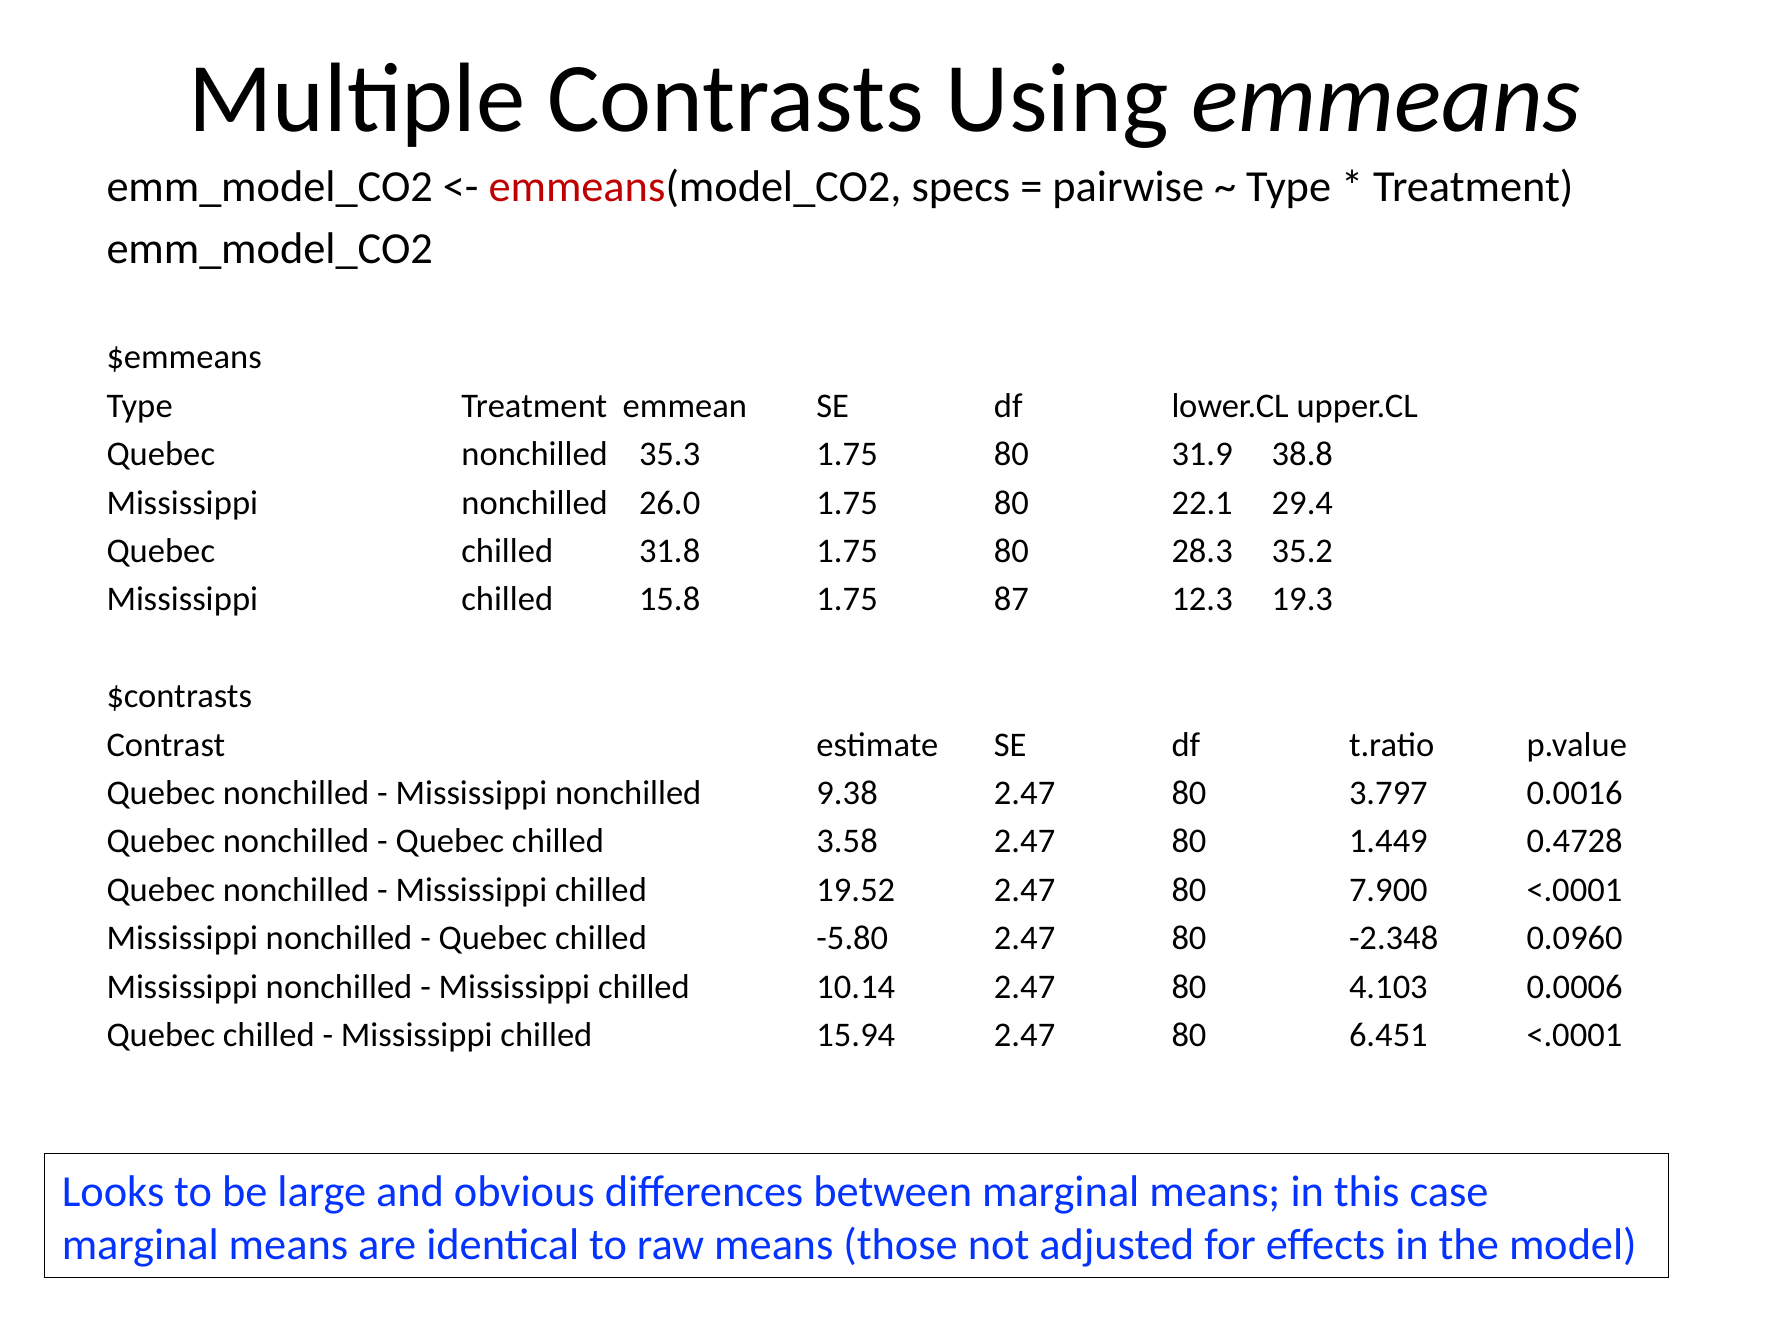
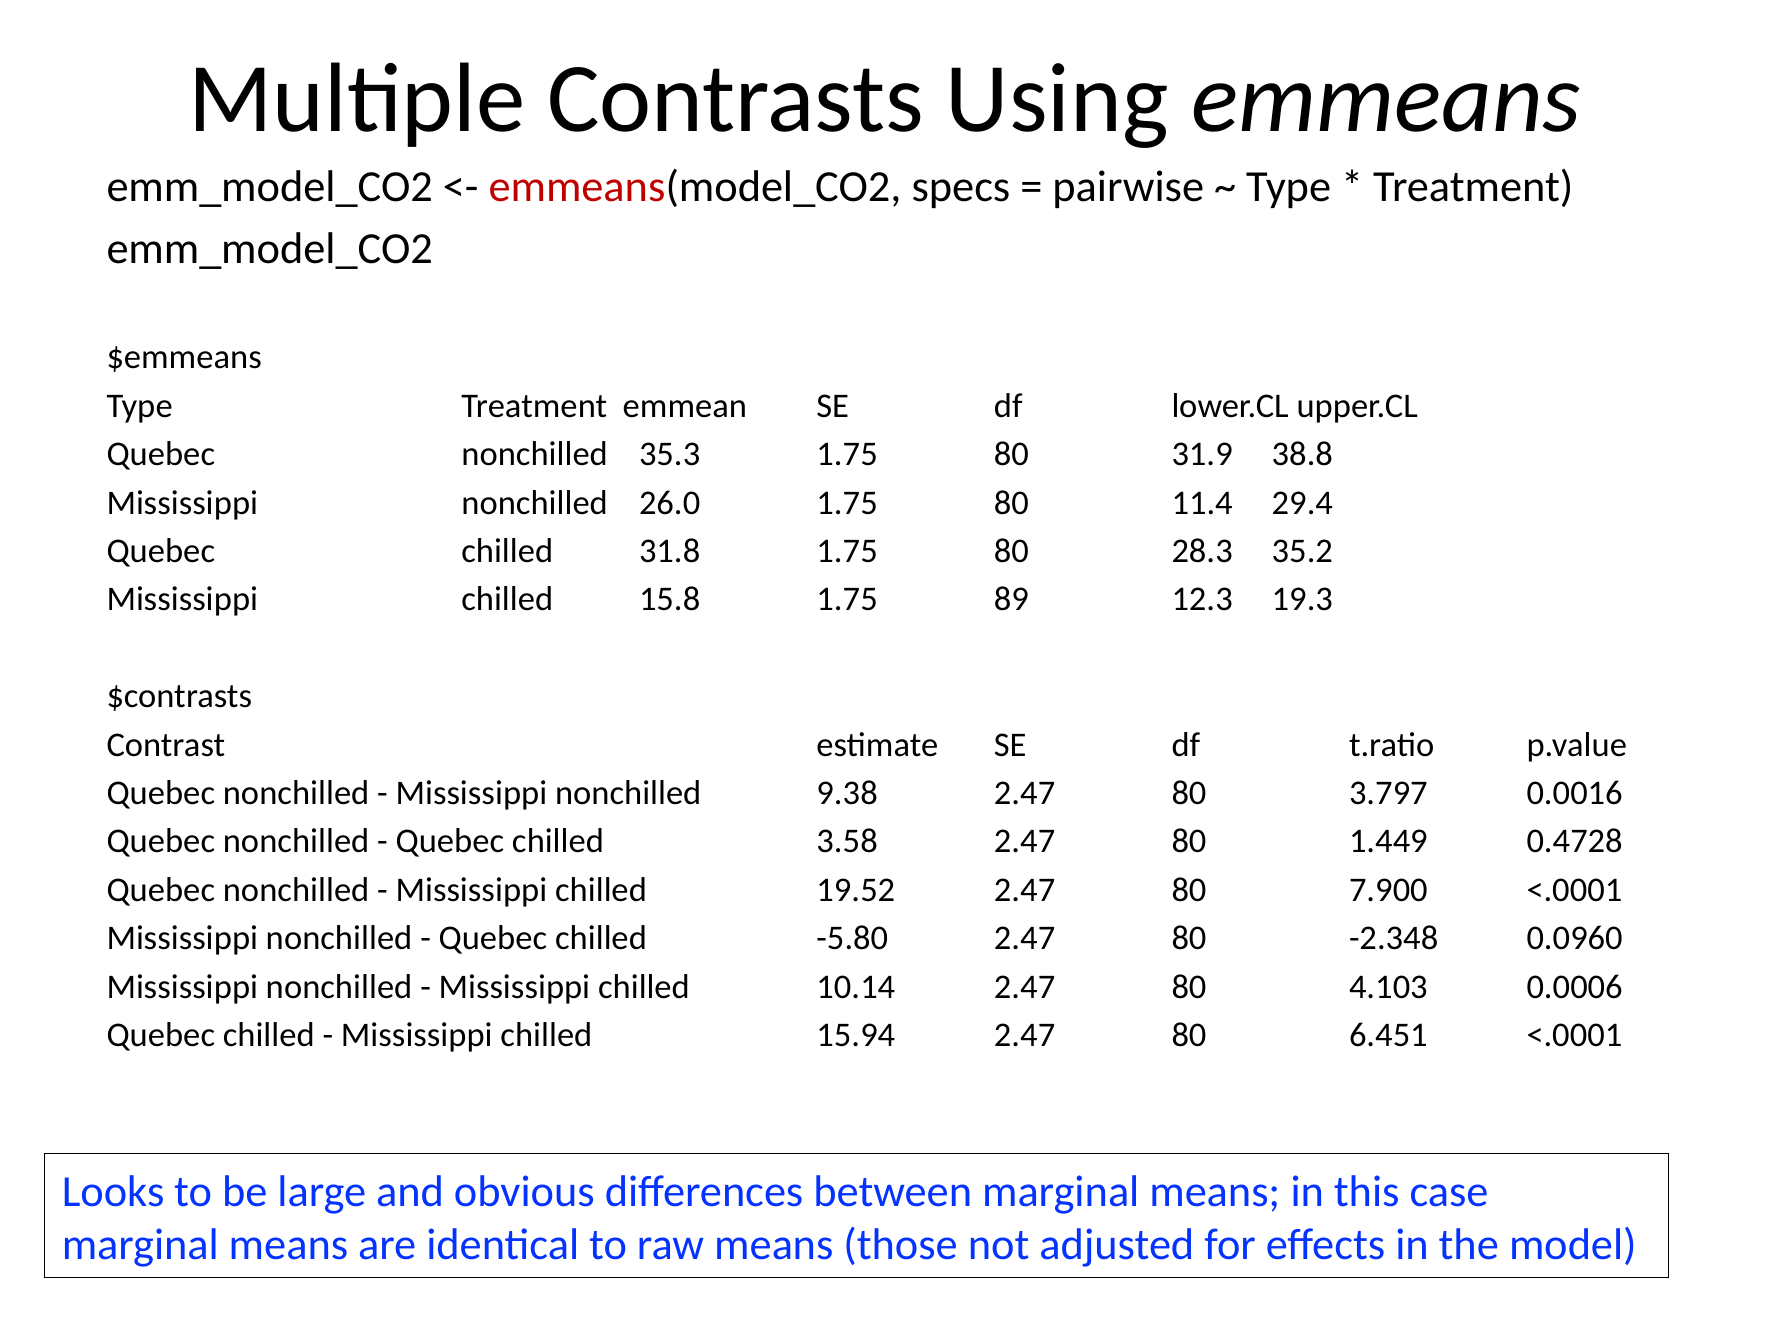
22.1: 22.1 -> 11.4
87: 87 -> 89
